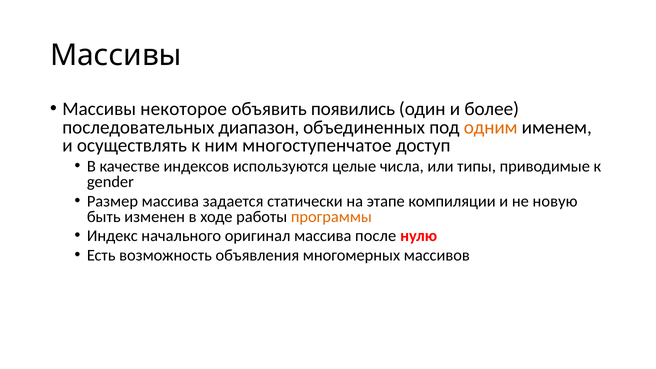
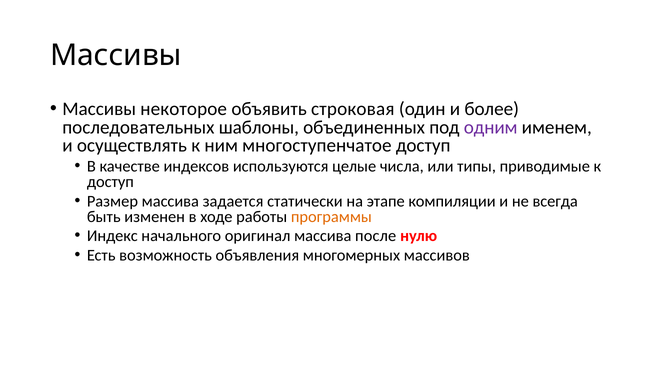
появились: появились -> строковая
диапазон: диапазон -> шаблоны
одним colour: orange -> purple
gender at (110, 182): gender -> доступ
новую: новую -> всегда
